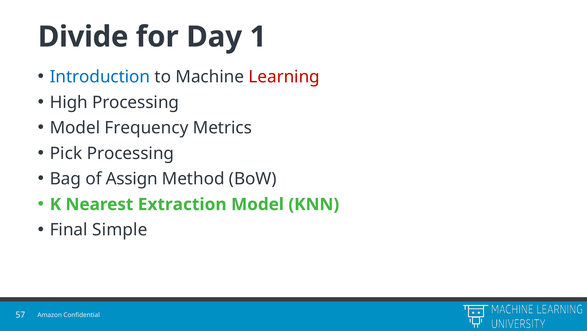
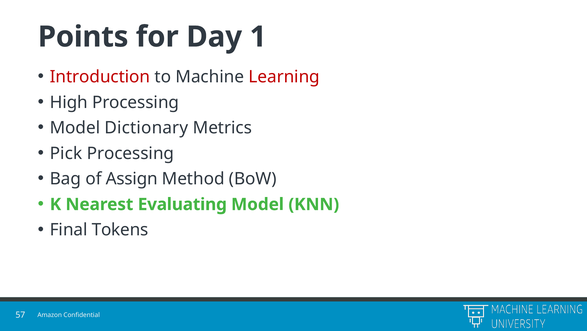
Divide: Divide -> Points
Introduction colour: blue -> red
Frequency: Frequency -> Dictionary
Extraction: Extraction -> Evaluating
Simple: Simple -> Tokens
